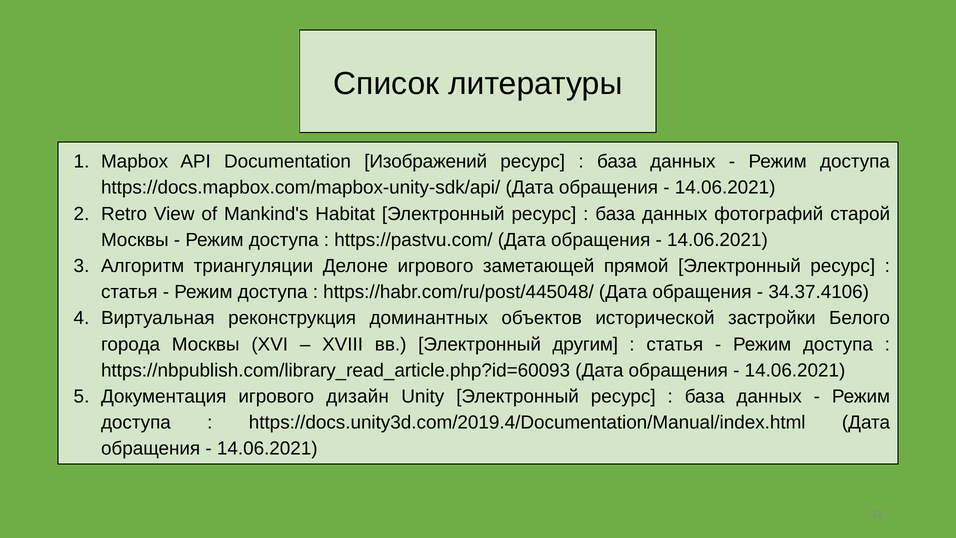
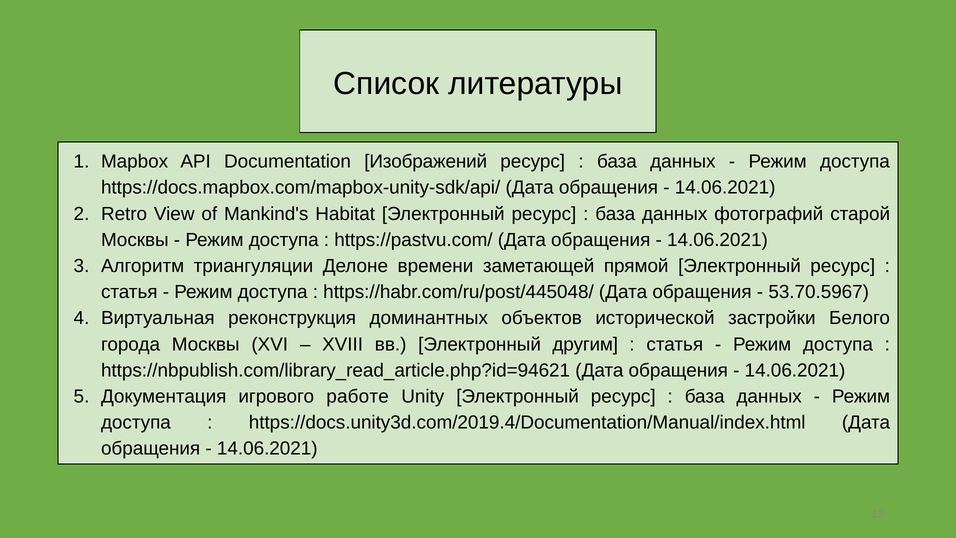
Делоне игрового: игрового -> времени
34.37.4106: 34.37.4106 -> 53.70.5967
https://nbpublish.com/library_read_article.php?id=60093: https://nbpublish.com/library_read_article.php?id=60093 -> https://nbpublish.com/library_read_article.php?id=94621
дизайн: дизайн -> работе
